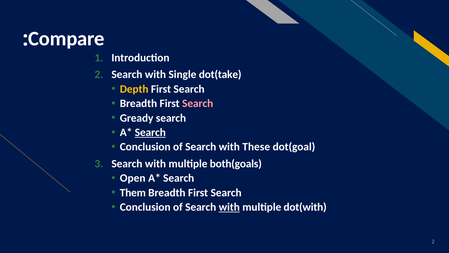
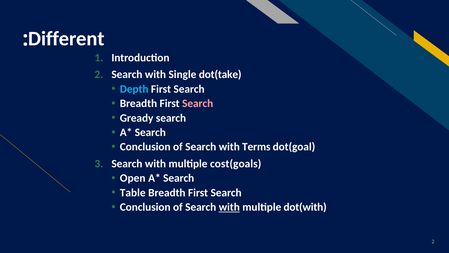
Compare: Compare -> Different
Depth colour: yellow -> light blue
Search at (150, 132) underline: present -> none
These: These -> Terms
both(goals: both(goals -> cost(goals
Them: Them -> Table
